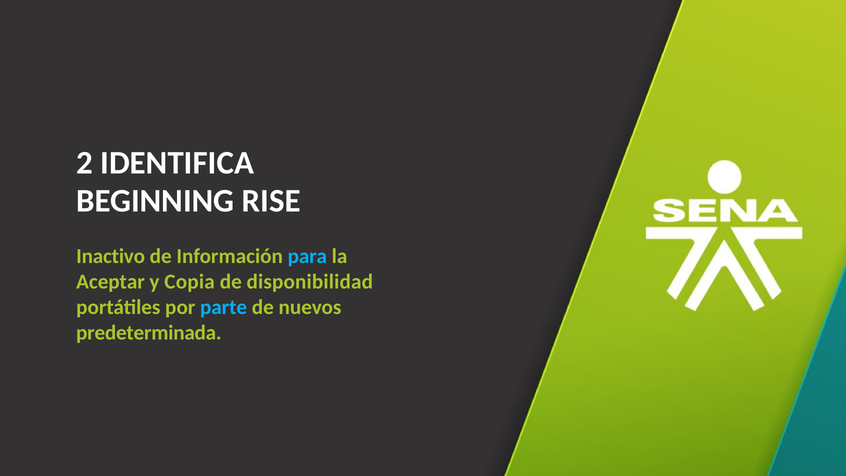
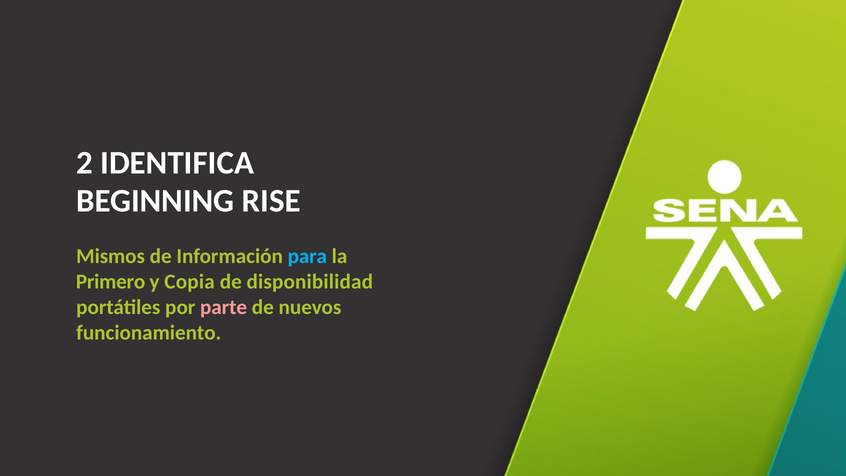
Inactivo: Inactivo -> Mismos
Aceptar: Aceptar -> Primero
parte colour: light blue -> pink
predeterminada: predeterminada -> funcionamiento
